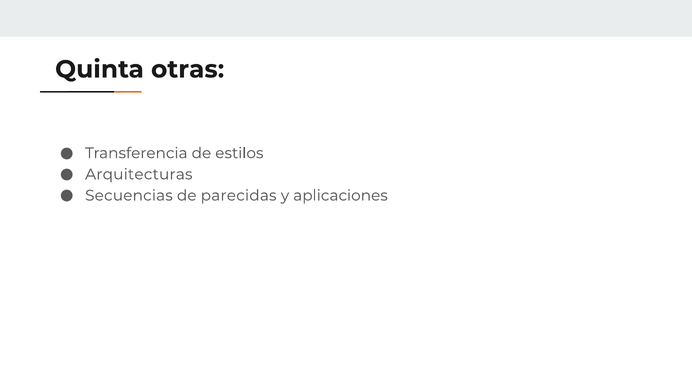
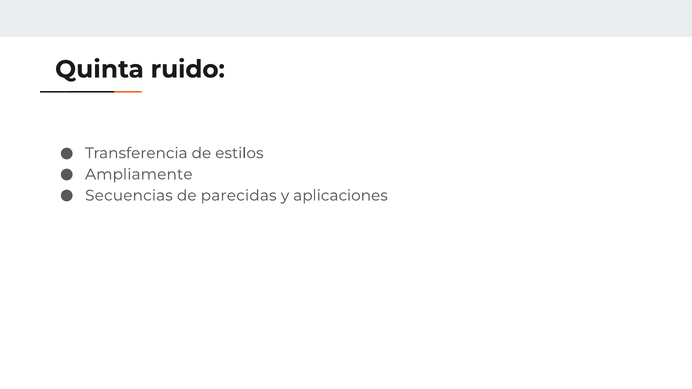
otras: otras -> ruido
Arquitecturas: Arquitecturas -> Ampliamente
